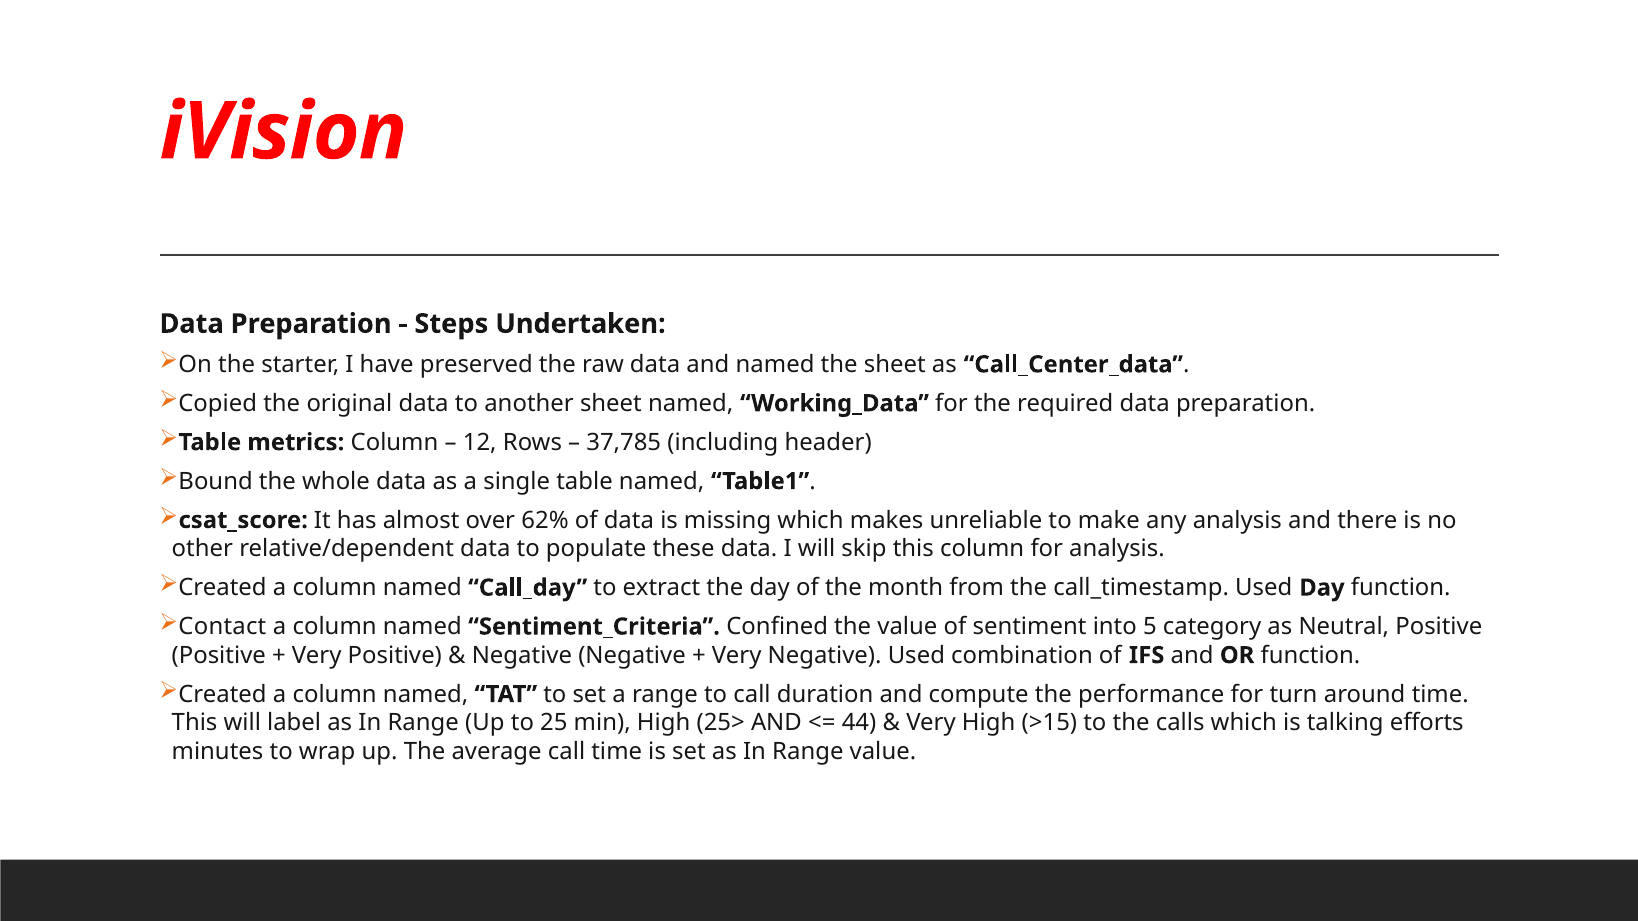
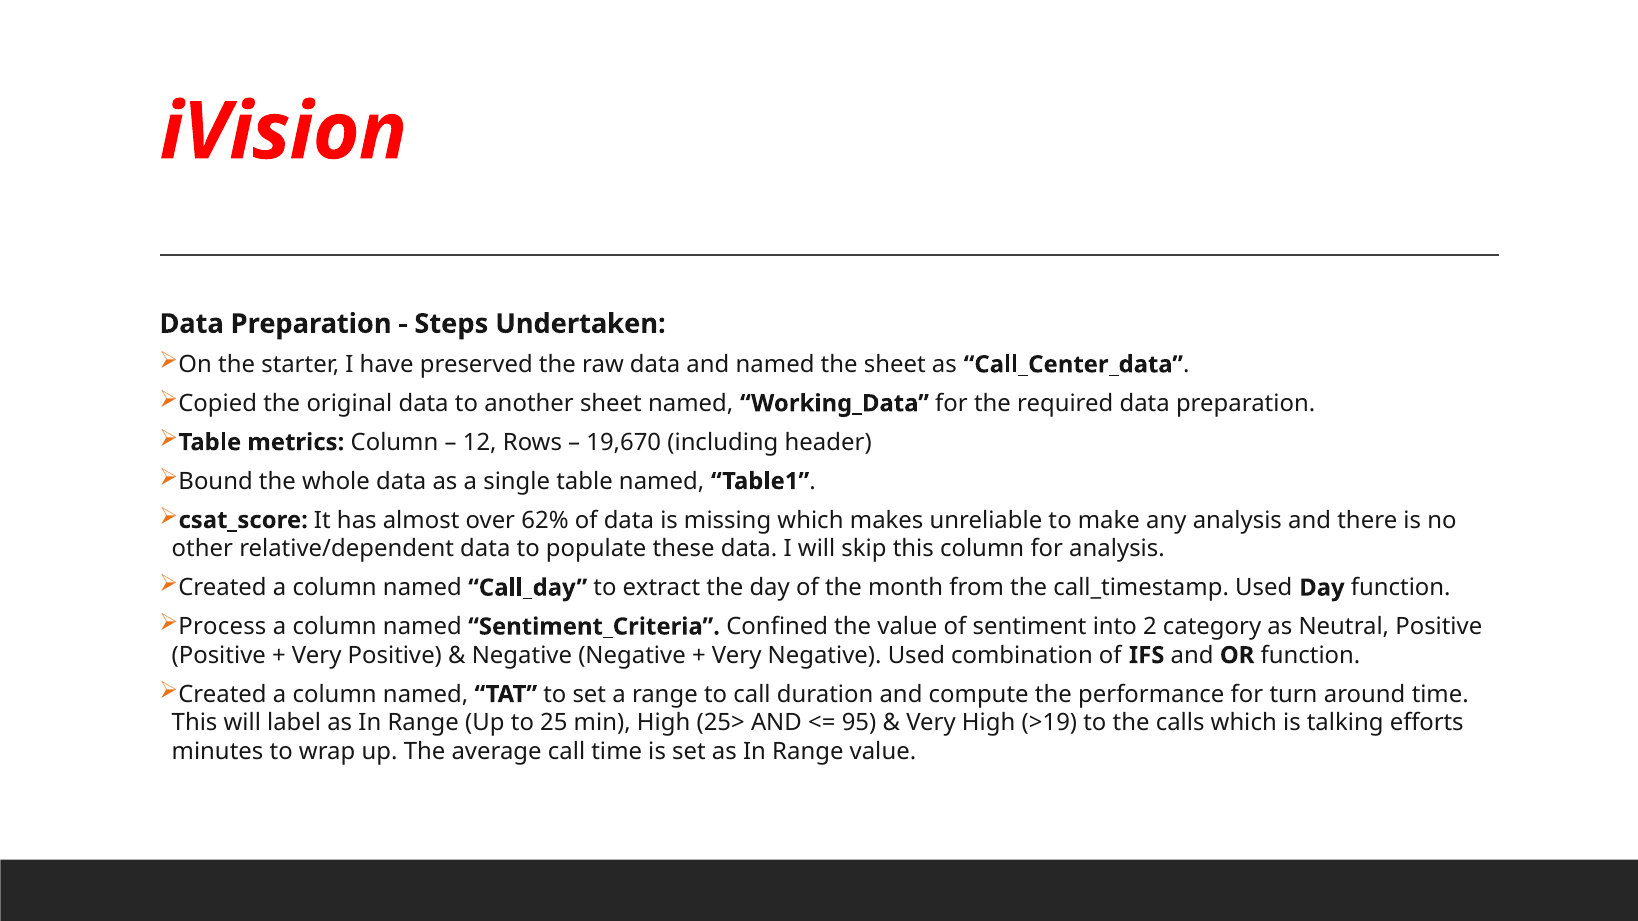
37,785: 37,785 -> 19,670
Contact: Contact -> Process
5: 5 -> 2
44: 44 -> 95
>15: >15 -> >19
